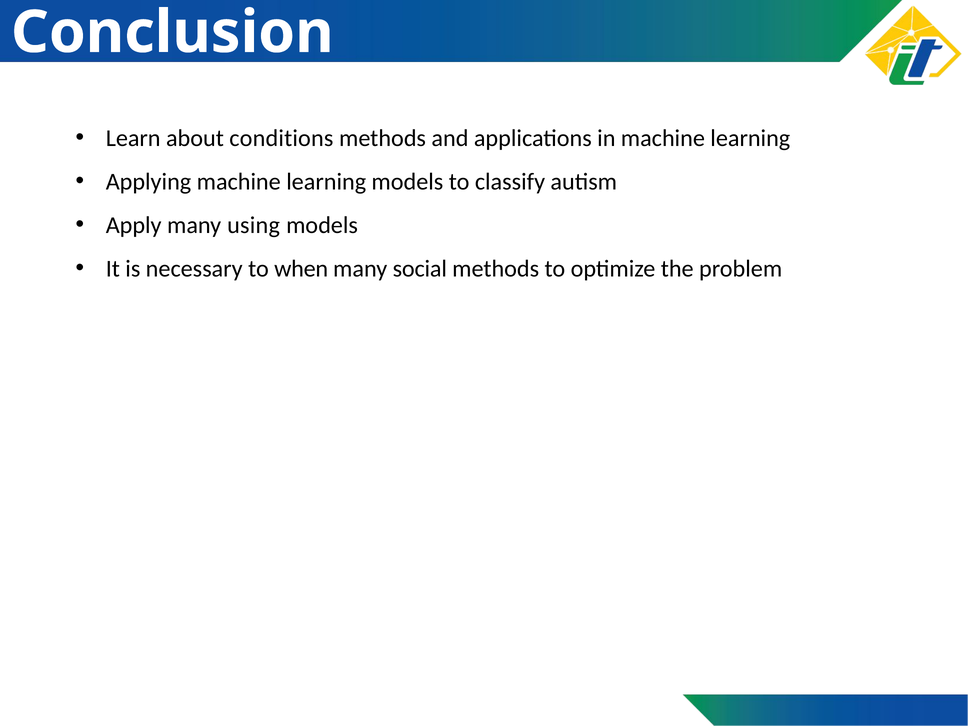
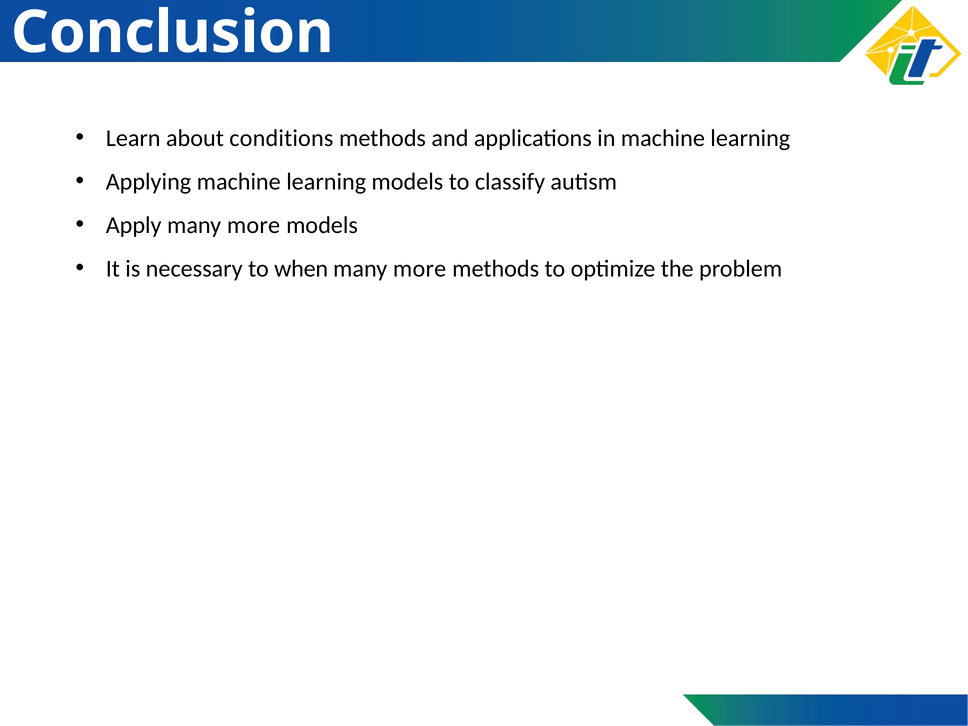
Apply many using: using -> more
social at (420, 269): social -> more
